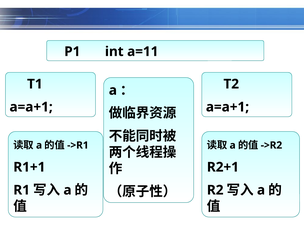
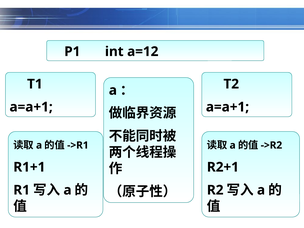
a=11: a=11 -> a=12
